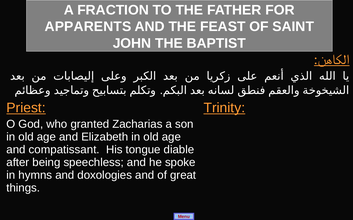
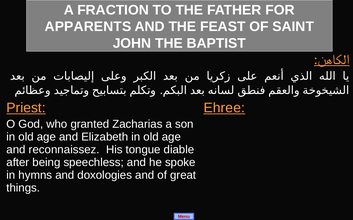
Trinity: Trinity -> Ehree
compatissant: compatissant -> reconnaissez
